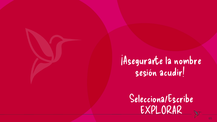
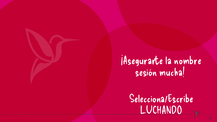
acudir: acudir -> mucha
EXPLORAR: EXPLORAR -> LUCHANDO
